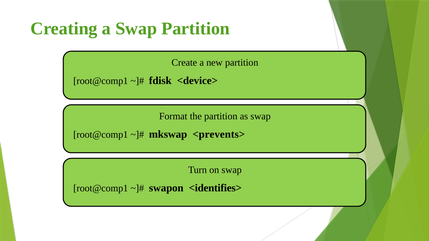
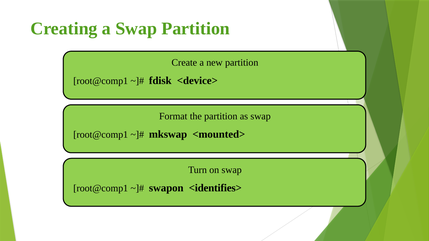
<prevents>: <prevents> -> <mounted>
